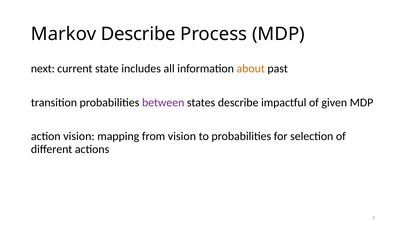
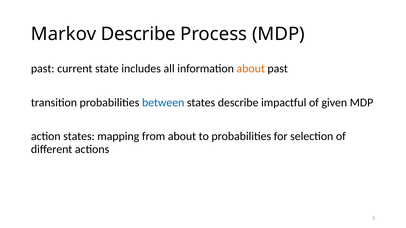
next at (43, 69): next -> past
between colour: purple -> blue
action vision: vision -> states
from vision: vision -> about
